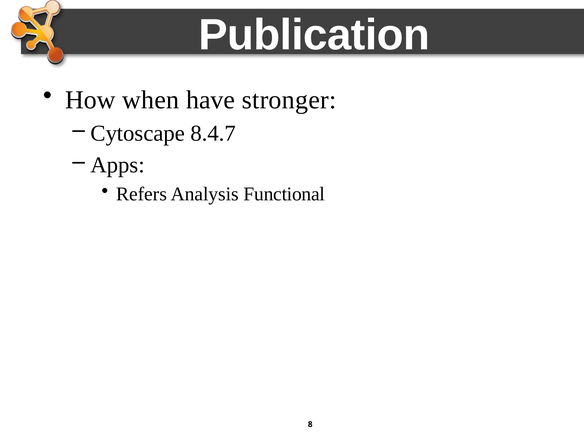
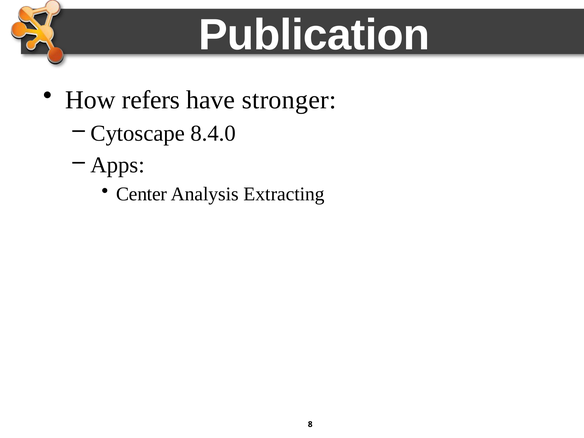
when: when -> refers
8.4.7: 8.4.7 -> 8.4.0
Refers: Refers -> Center
Functional: Functional -> Extracting
